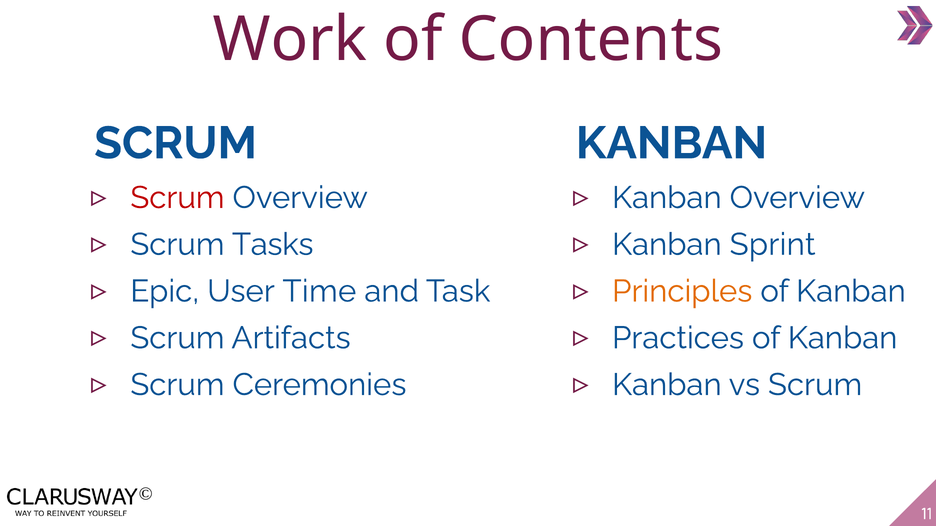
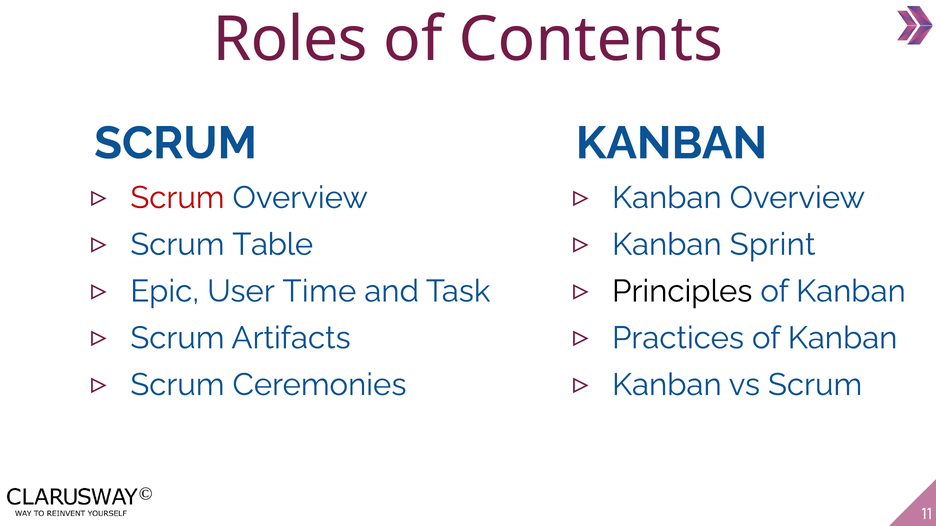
Work: Work -> Roles
Tasks: Tasks -> Table
Principles colour: orange -> black
